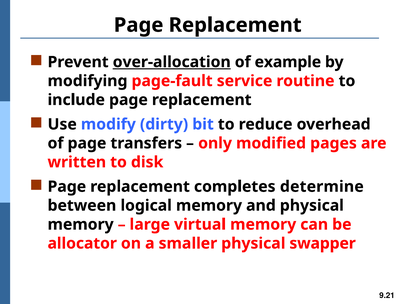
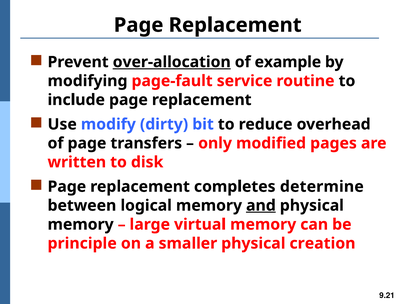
and underline: none -> present
allocator: allocator -> principle
swapper: swapper -> creation
